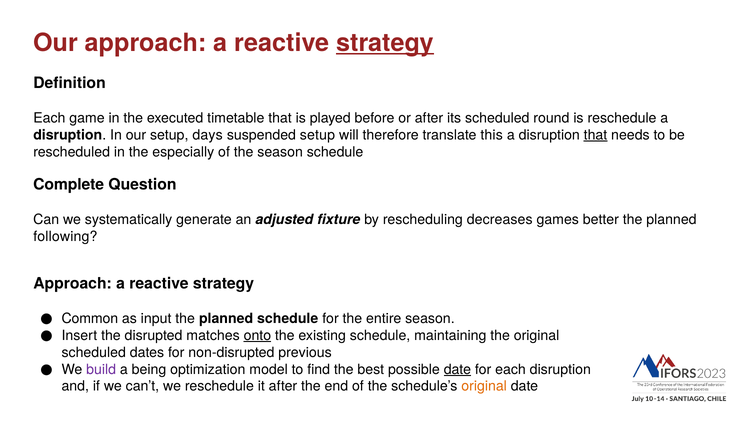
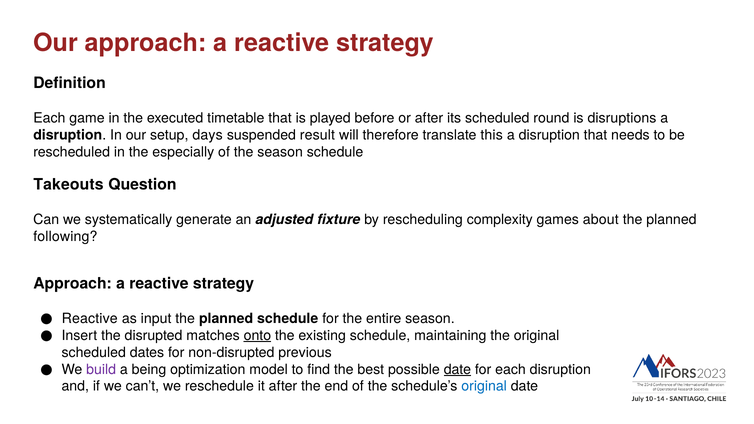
strategy at (385, 43) underline: present -> none
is reschedule: reschedule -> disruptions
suspended setup: setup -> result
that at (596, 135) underline: present -> none
Complete: Complete -> Takeouts
decreases: decreases -> complexity
better: better -> about
Common at (90, 319): Common -> Reactive
original at (484, 386) colour: orange -> blue
